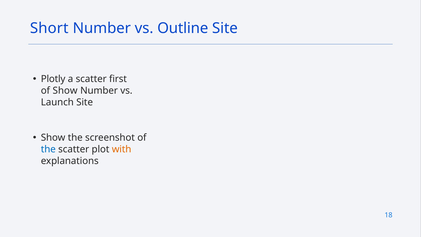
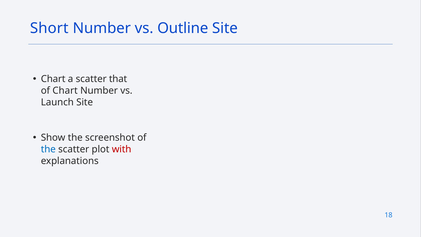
Plotly at (53, 79): Plotly -> Chart
first: first -> that
of Show: Show -> Chart
with colour: orange -> red
